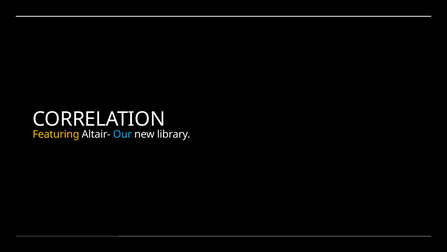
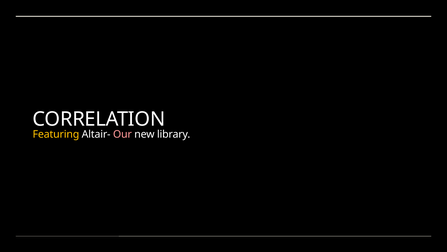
Our colour: light blue -> pink
